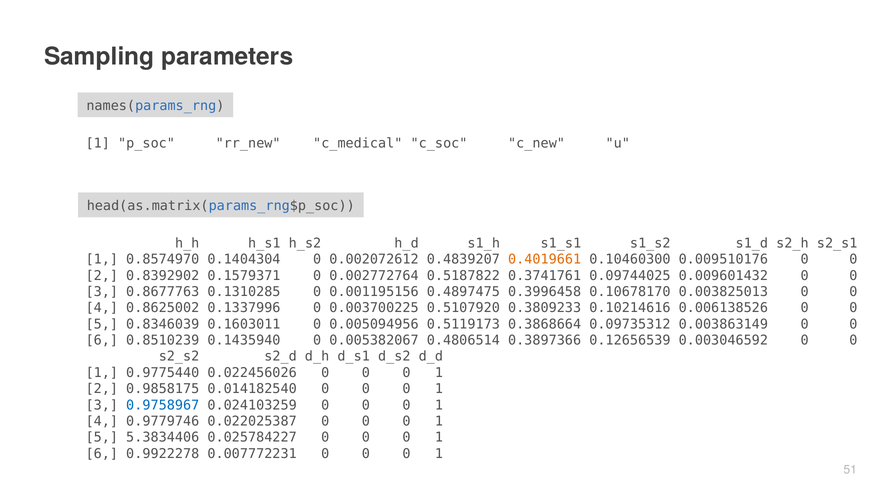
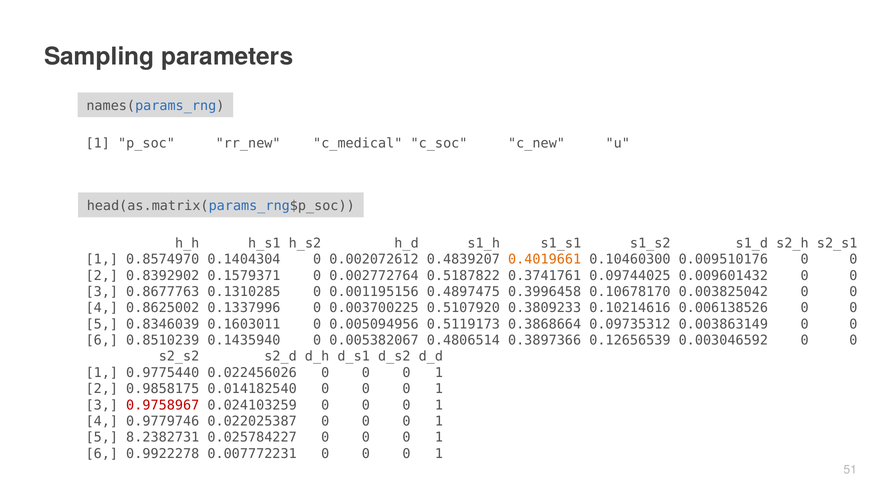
0.003825013: 0.003825013 -> 0.003825042
0.9758967 colour: blue -> red
5.3834406: 5.3834406 -> 8.2382731
